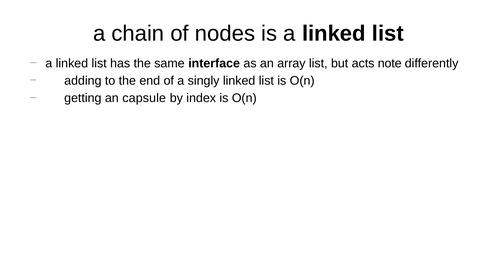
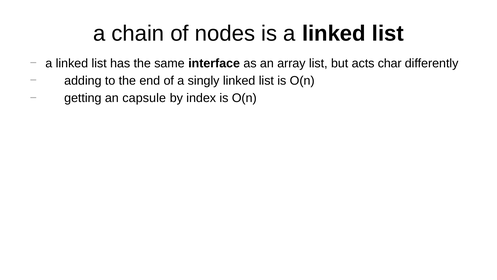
note: note -> char
